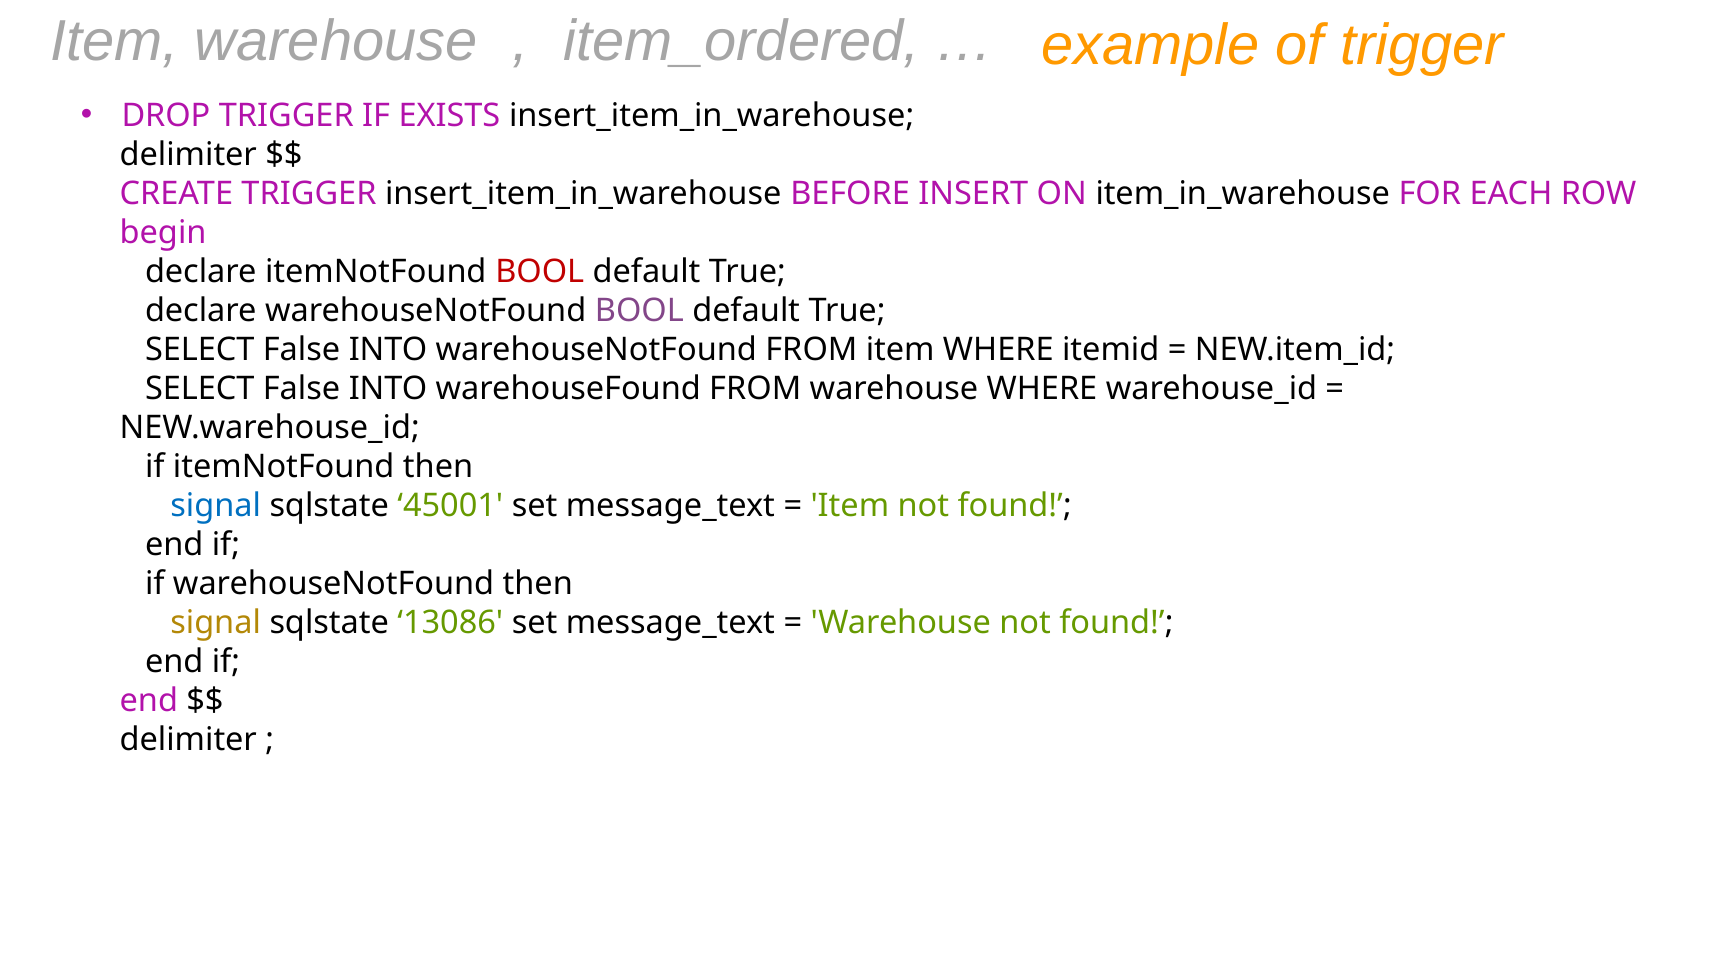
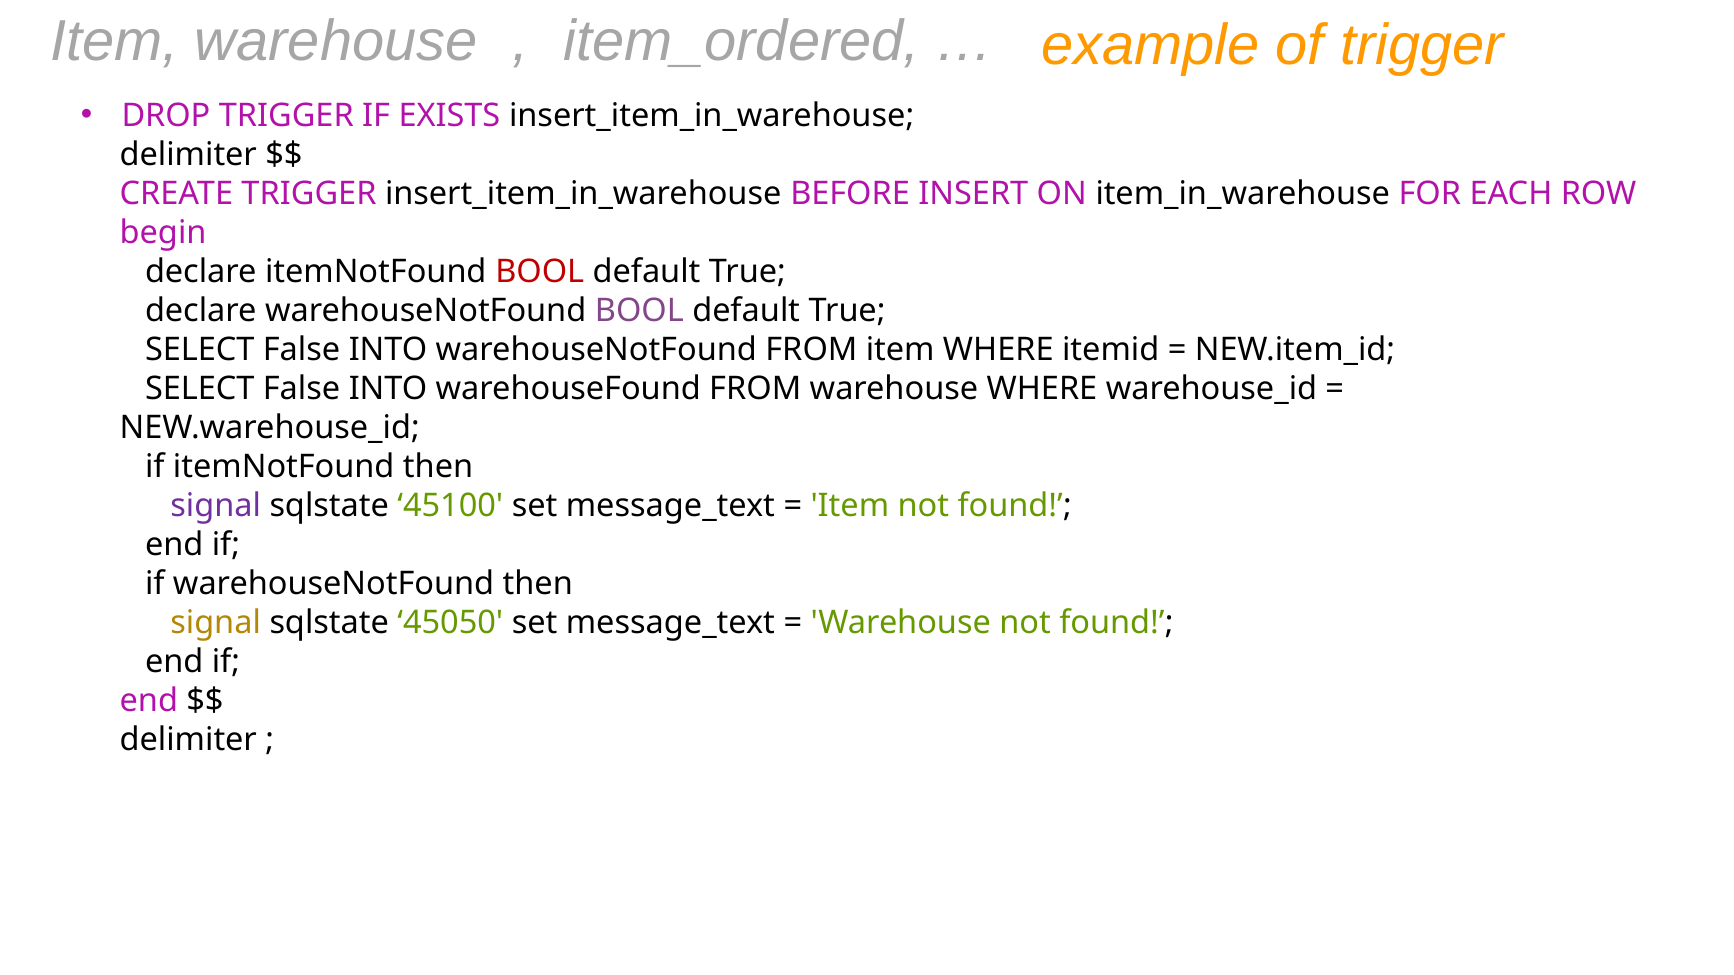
signal at (216, 506) colour: blue -> purple
45001: 45001 -> 45100
13086: 13086 -> 45050
